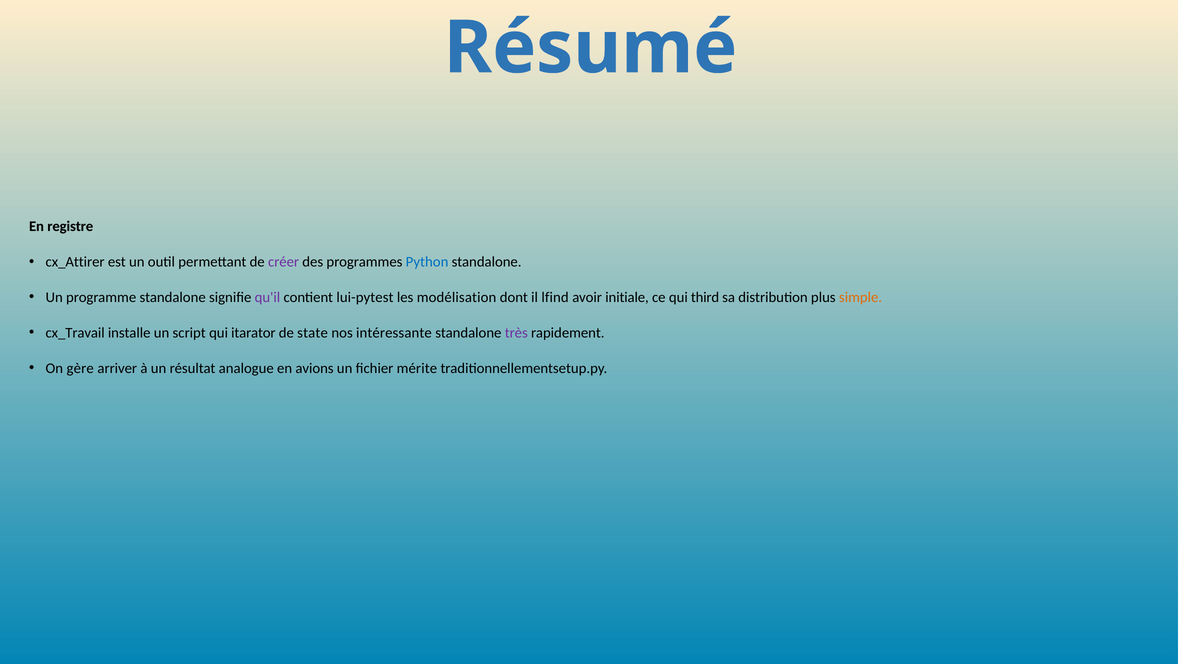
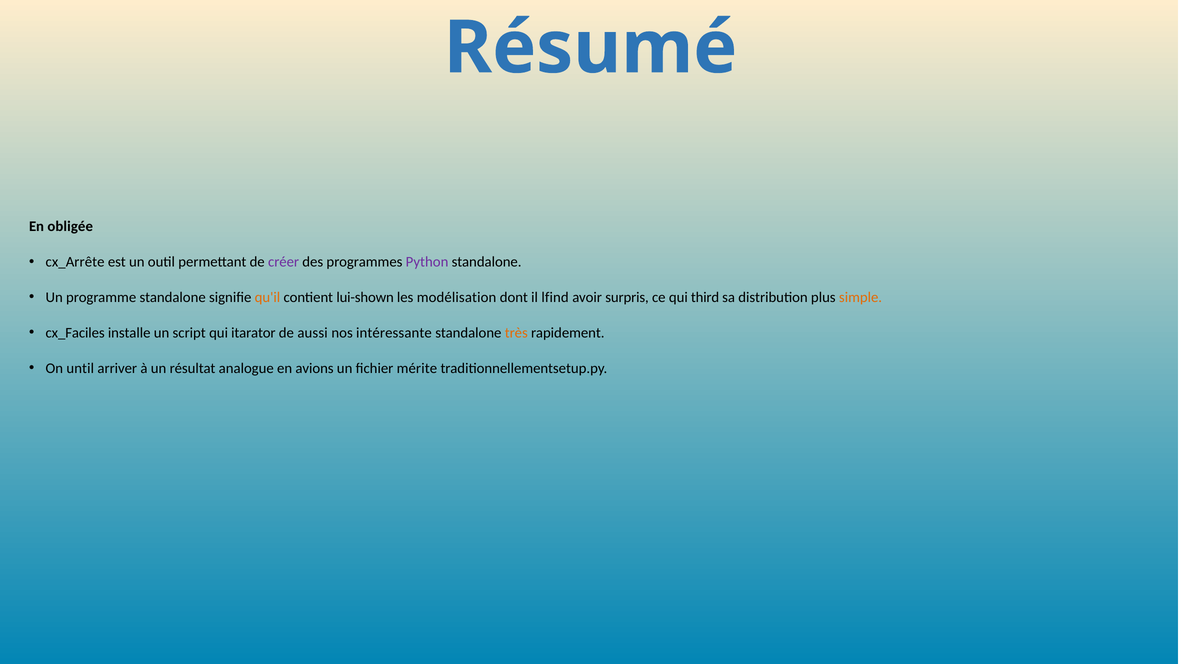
registre: registre -> obligée
cx_Attirer: cx_Attirer -> cx_Arrête
Python colour: blue -> purple
qu'il colour: purple -> orange
lui-pytest: lui-pytest -> lui-shown
initiale: initiale -> surpris
cx_Travail: cx_Travail -> cx_Faciles
state: state -> aussi
très colour: purple -> orange
gère: gère -> until
